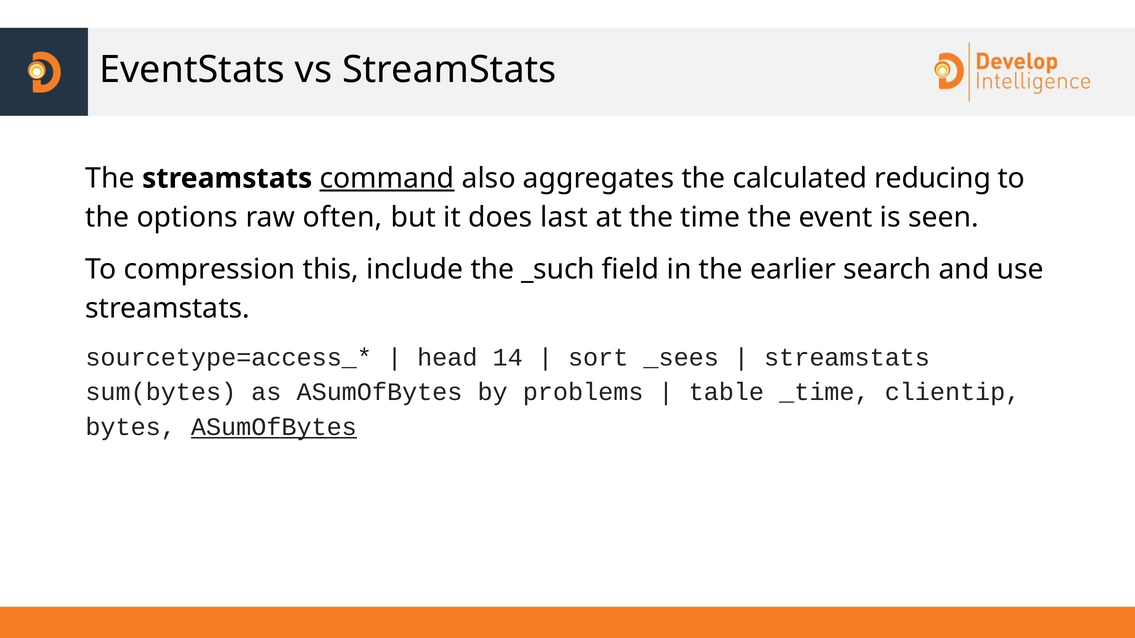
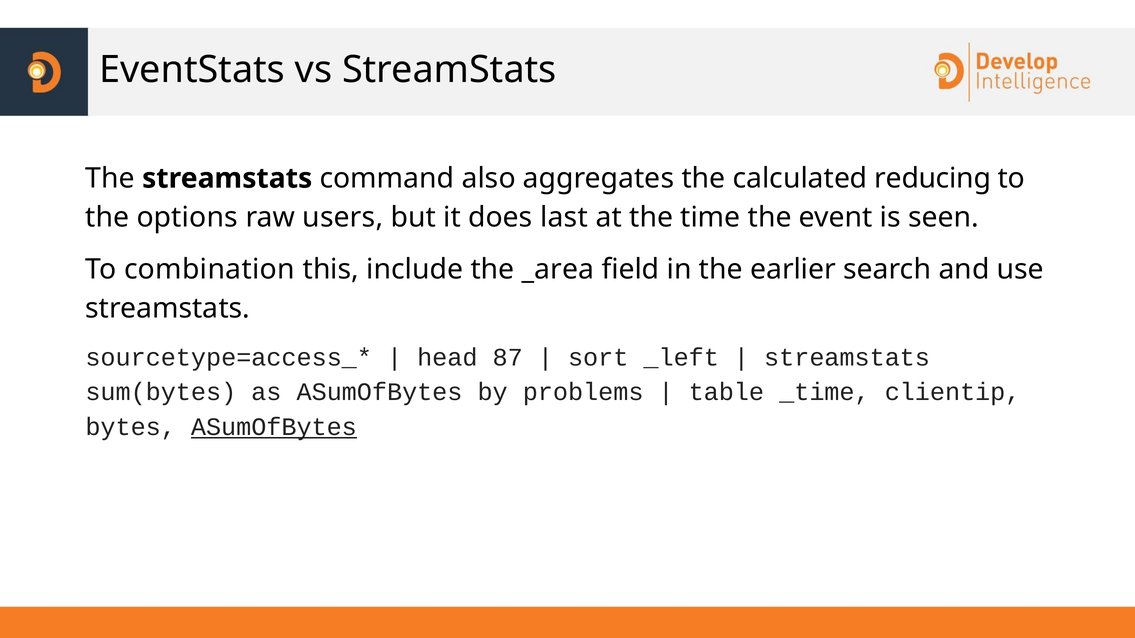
command underline: present -> none
often: often -> users
compression: compression -> combination
_such: _such -> _area
14: 14 -> 87
_sees: _sees -> _left
